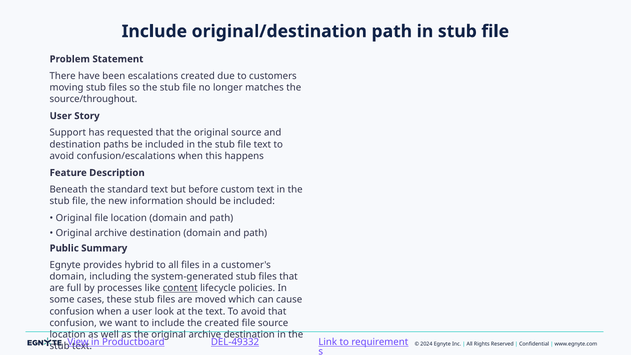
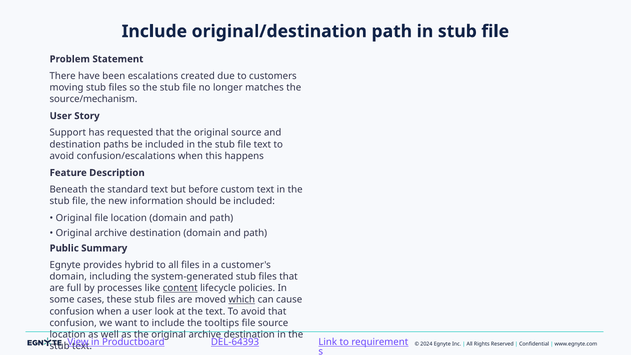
source/throughout: source/throughout -> source/mechanism
which underline: none -> present
the created: created -> tooltips
DEL-49332: DEL-49332 -> DEL-64393
